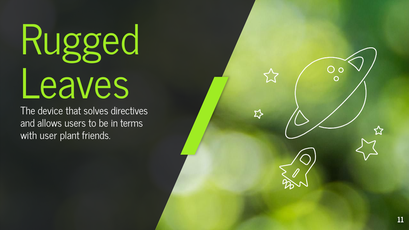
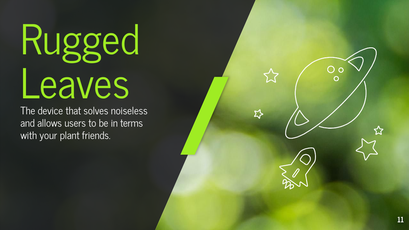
directives: directives -> noiseless
user: user -> your
